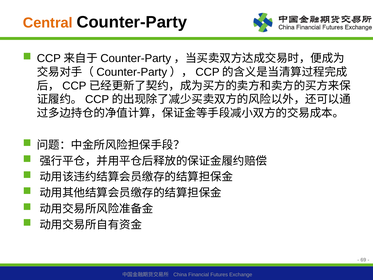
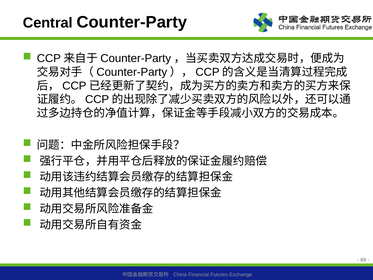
Central colour: orange -> black
